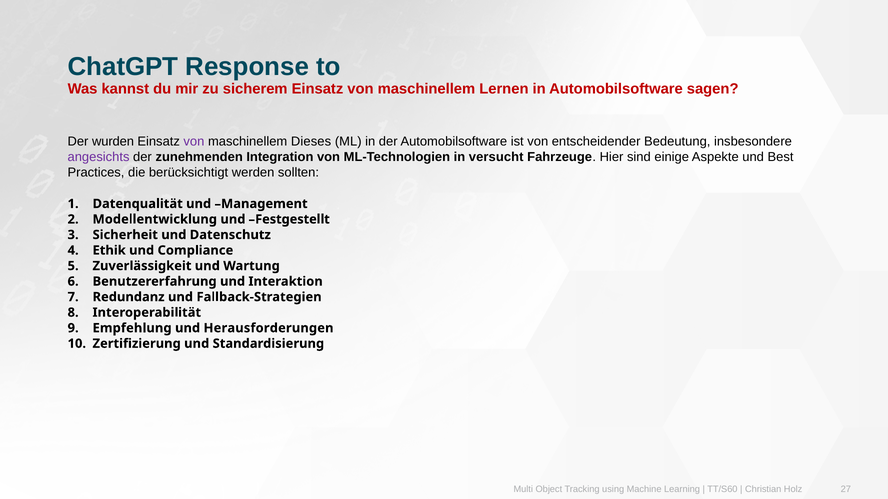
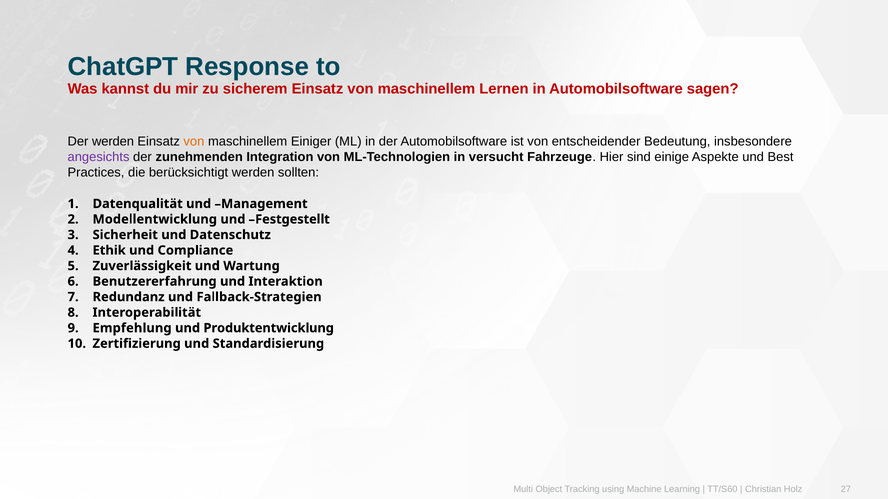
Der wurden: wurden -> werden
von at (194, 142) colour: purple -> orange
Dieses: Dieses -> Einiger
Herausforderungen: Herausforderungen -> Produktentwicklung
